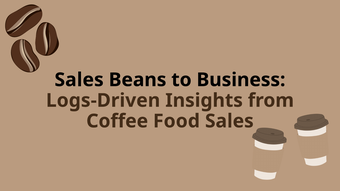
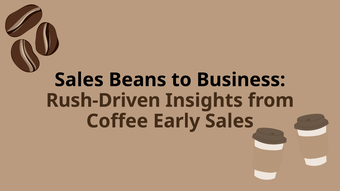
Logs-Driven: Logs-Driven -> Rush-Driven
Food: Food -> Early
